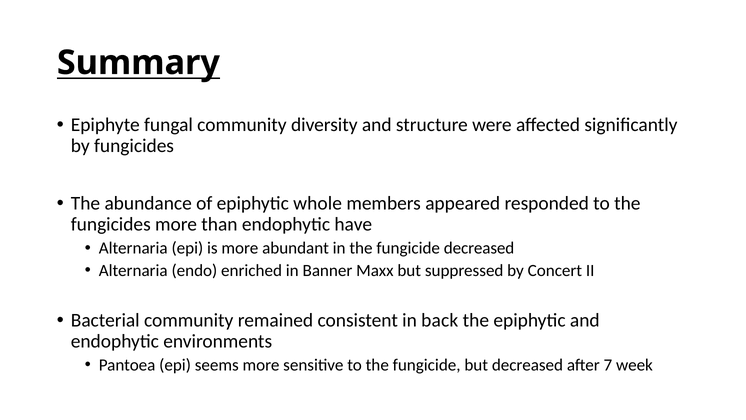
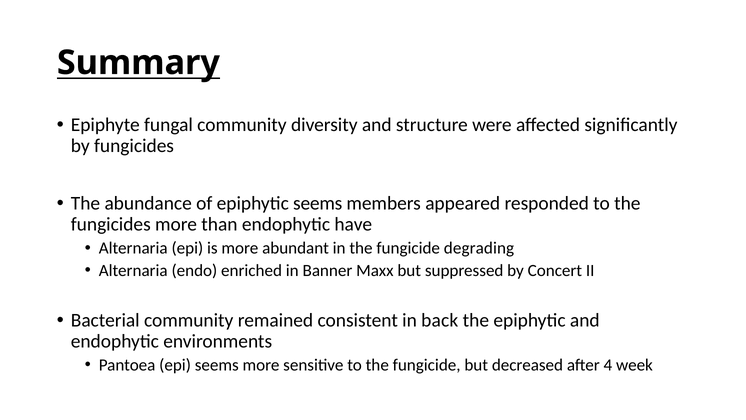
epiphytic whole: whole -> seems
fungicide decreased: decreased -> degrading
7: 7 -> 4
